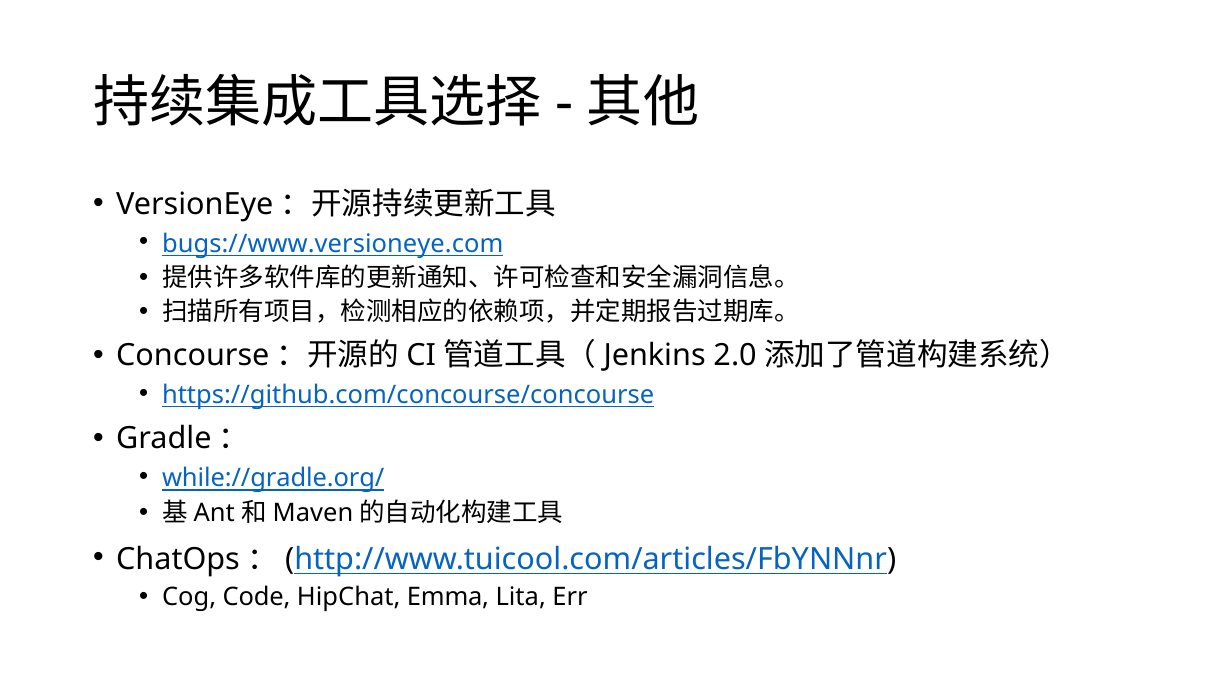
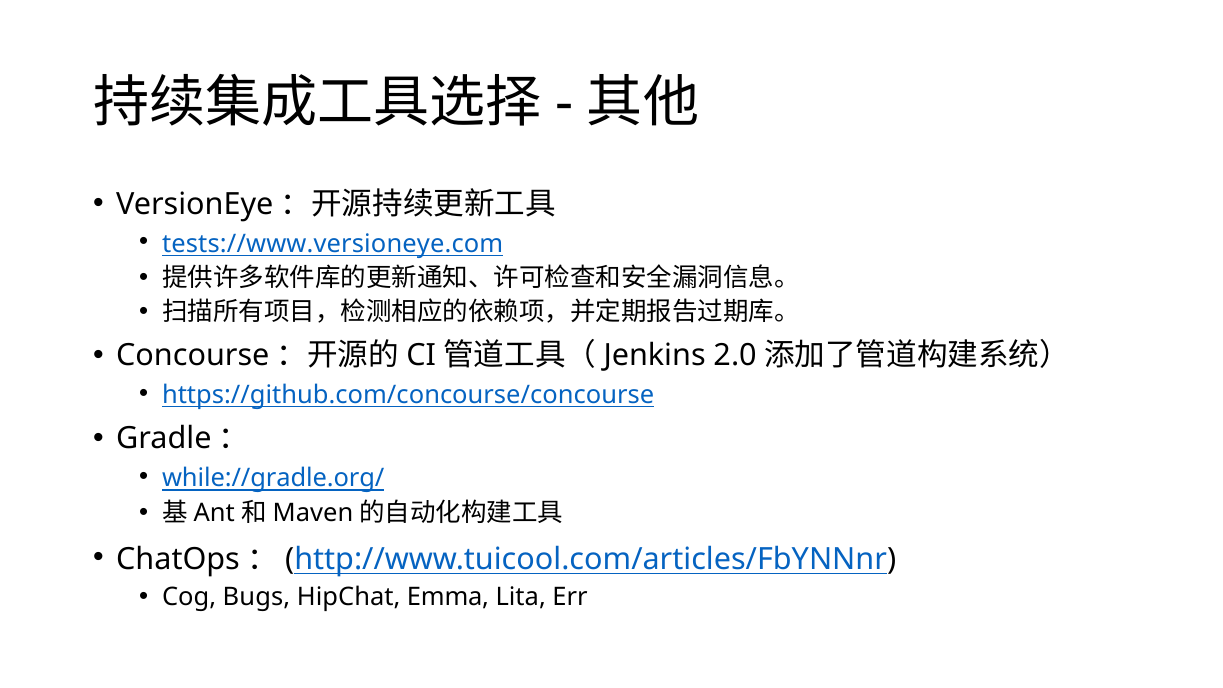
bugs://www.versioneye.com: bugs://www.versioneye.com -> tests://www.versioneye.com
Code: Code -> Bugs
